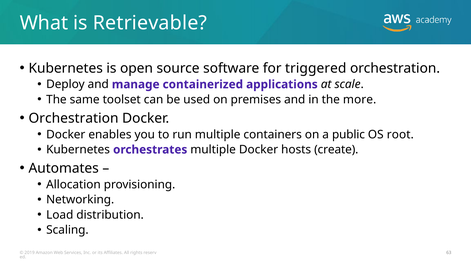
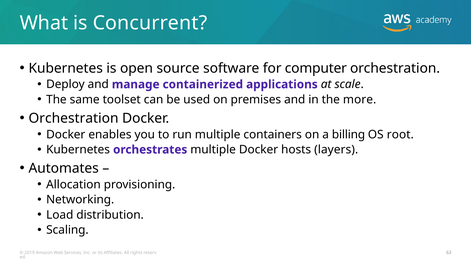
Retrievable: Retrievable -> Concurrent
triggered: triggered -> computer
public: public -> billing
create: create -> layers
